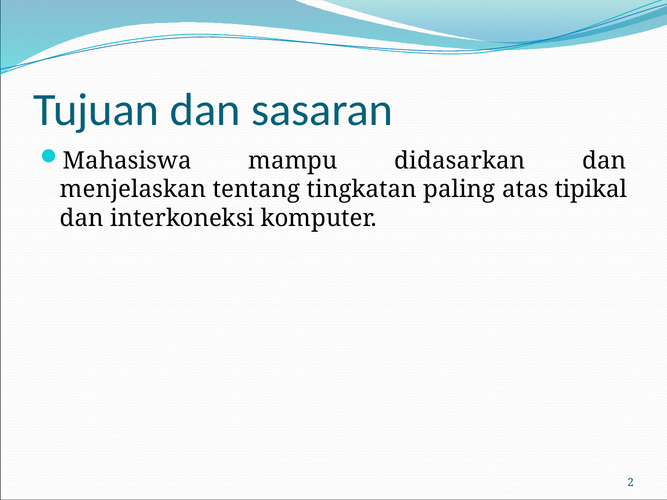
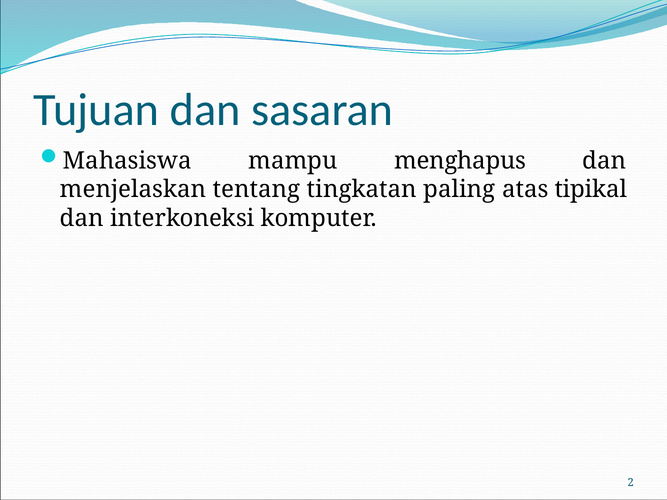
didasarkan: didasarkan -> menghapus
